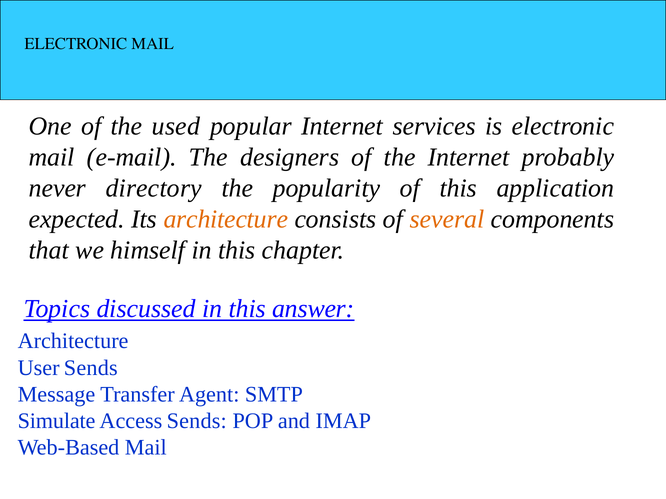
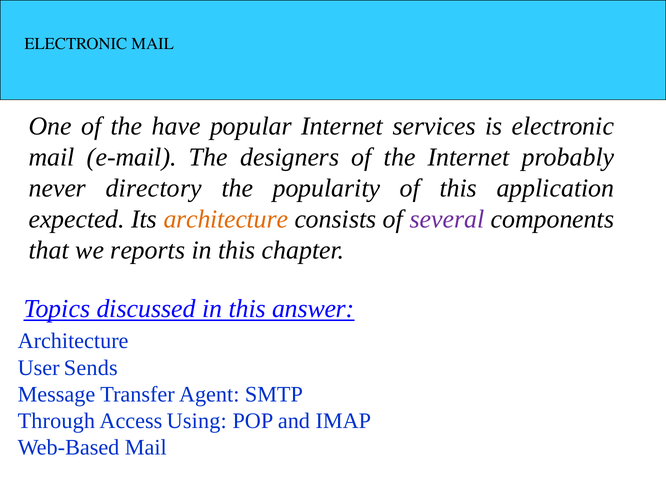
used: used -> have
several colour: orange -> purple
himself: himself -> reports
Simulate: Simulate -> Through
Access Sends: Sends -> Using
